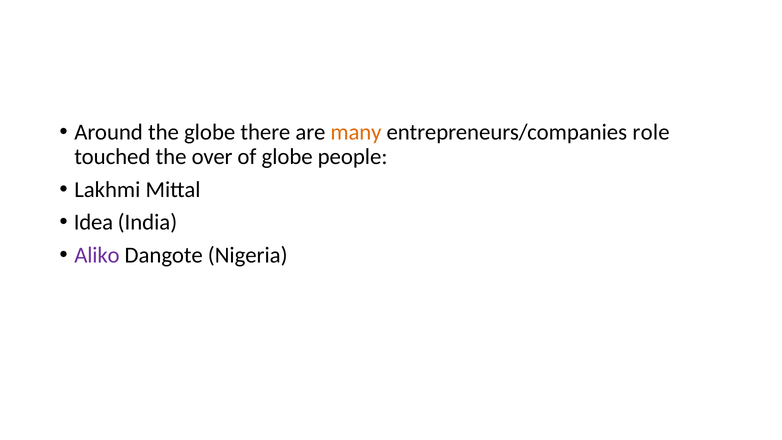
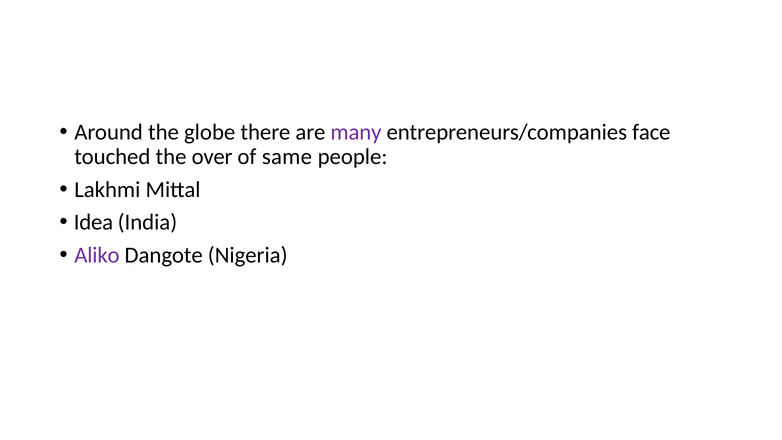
many colour: orange -> purple
role: role -> face
of globe: globe -> same
